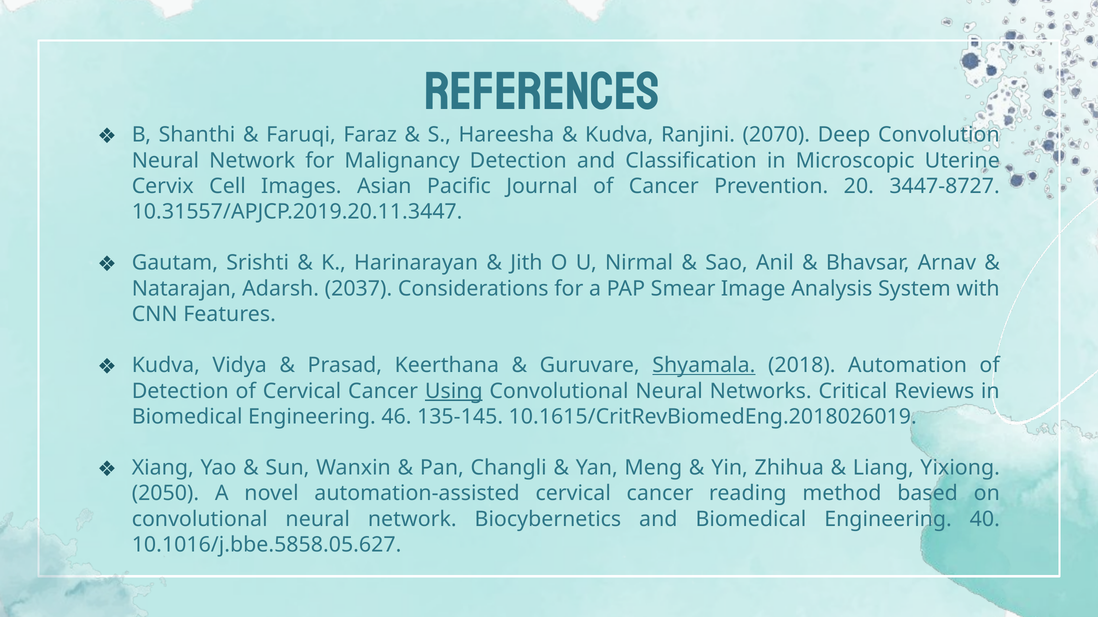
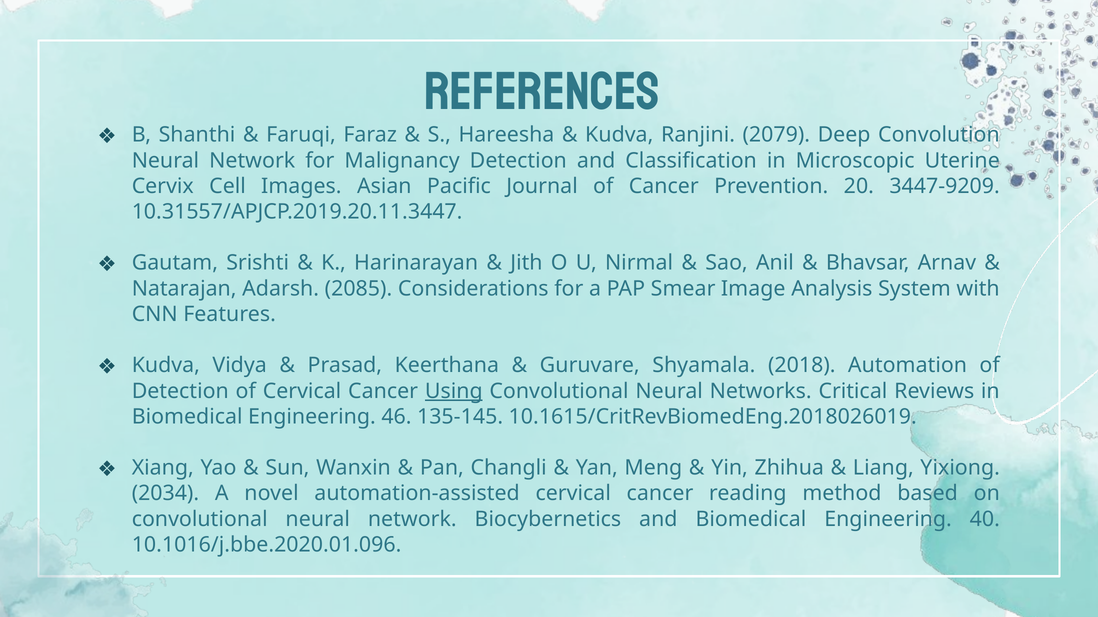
2070: 2070 -> 2079
3447-8727: 3447-8727 -> 3447-9209
2037: 2037 -> 2085
Shyamala underline: present -> none
2050: 2050 -> 2034
10.1016/j.bbe.5858.05.627: 10.1016/j.bbe.5858.05.627 -> 10.1016/j.bbe.2020.01.096
